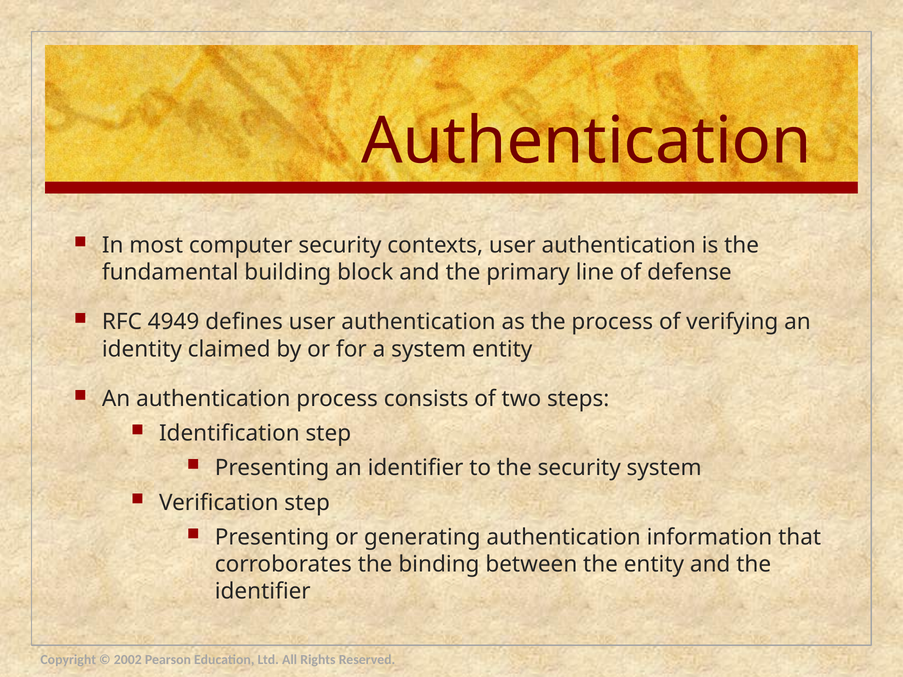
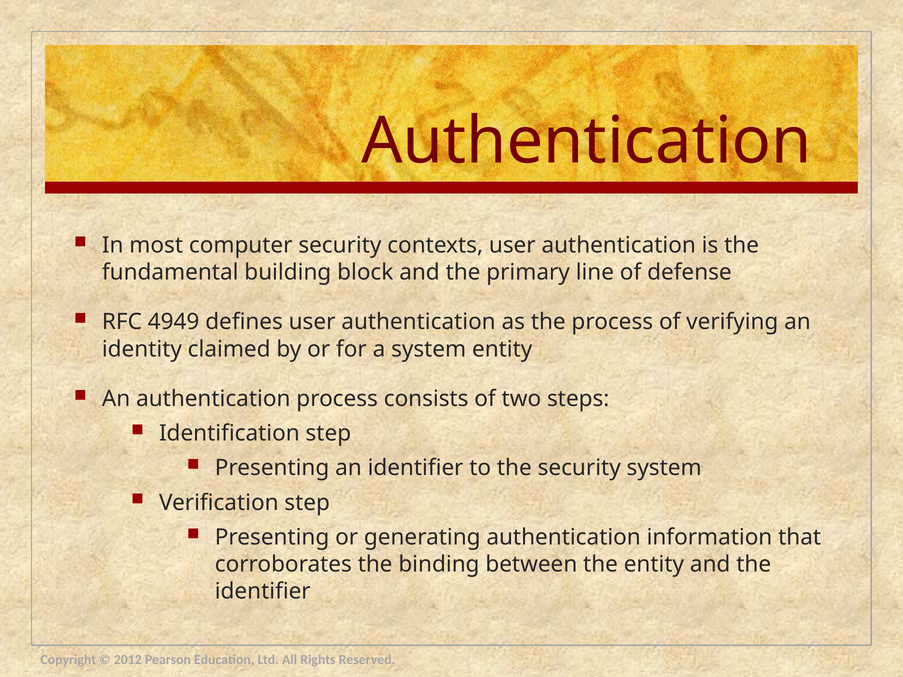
2002: 2002 -> 2012
